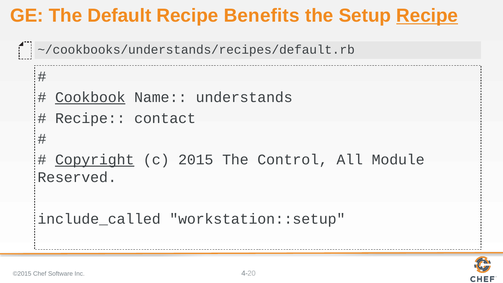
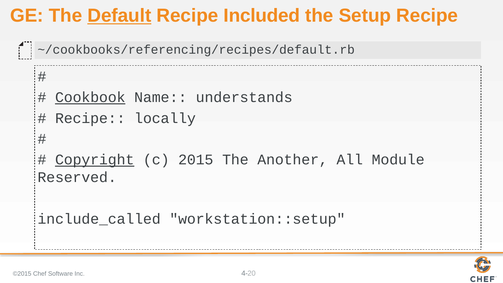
Default underline: none -> present
Benefits: Benefits -> Included
Recipe at (427, 16) underline: present -> none
~/cookbooks/understands/recipes/default.rb: ~/cookbooks/understands/recipes/default.rb -> ~/cookbooks/referencing/recipes/default.rb
contact: contact -> locally
Control: Control -> Another
